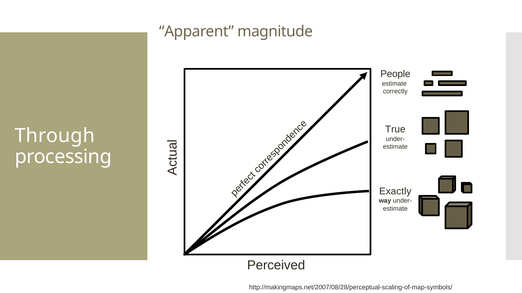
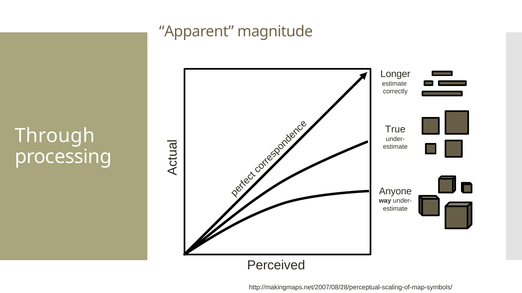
People: People -> Longer
Exactly: Exactly -> Anyone
